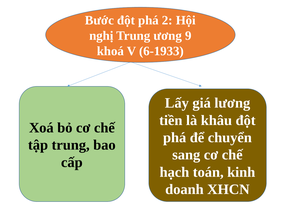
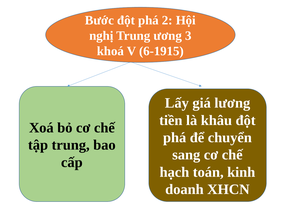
9: 9 -> 3
6-1933: 6-1933 -> 6-1915
